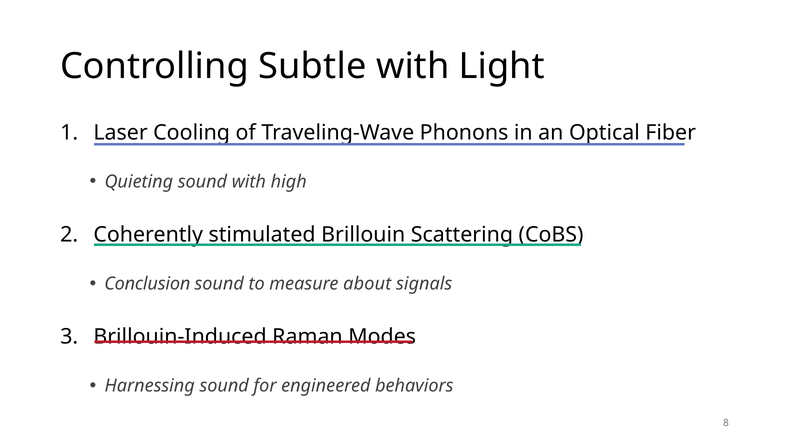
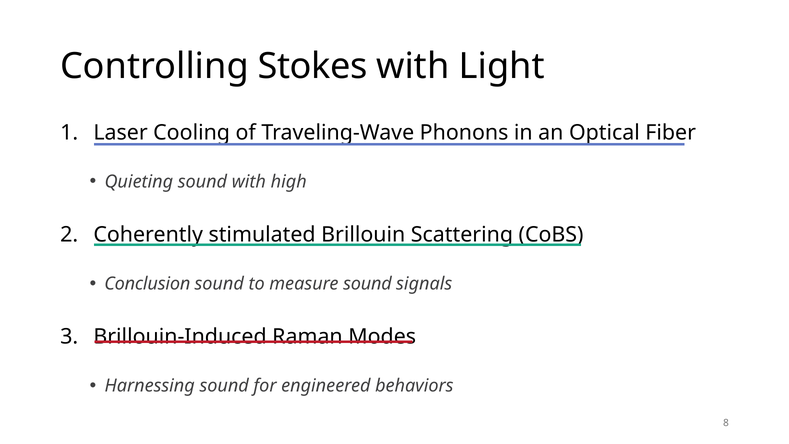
Subtle: Subtle -> Stokes
measure about: about -> sound
